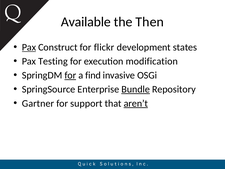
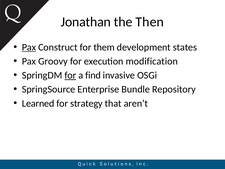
Available: Available -> Jonathan
flickr: flickr -> them
Testing: Testing -> Groovy
Bundle underline: present -> none
Gartner: Gartner -> Learned
support: support -> strategy
aren’t underline: present -> none
